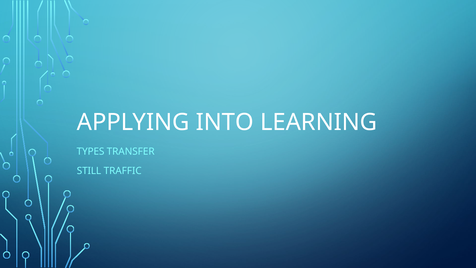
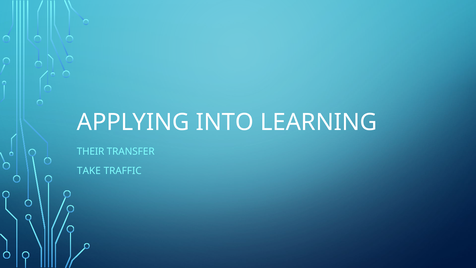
TYPES: TYPES -> THEIR
STILL: STILL -> TAKE
